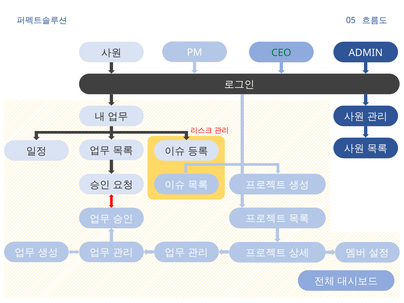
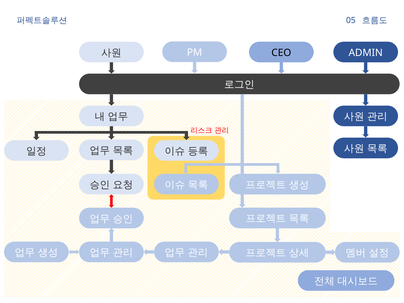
CEO colour: green -> black
